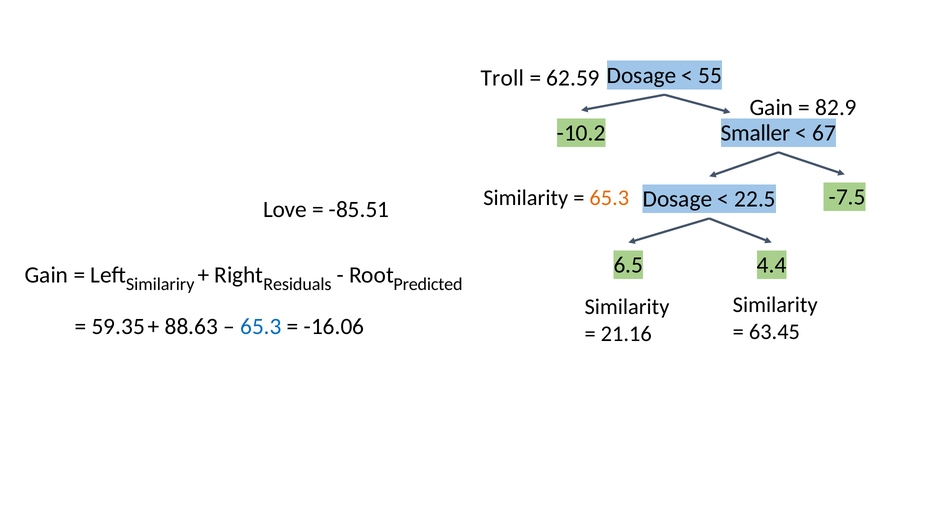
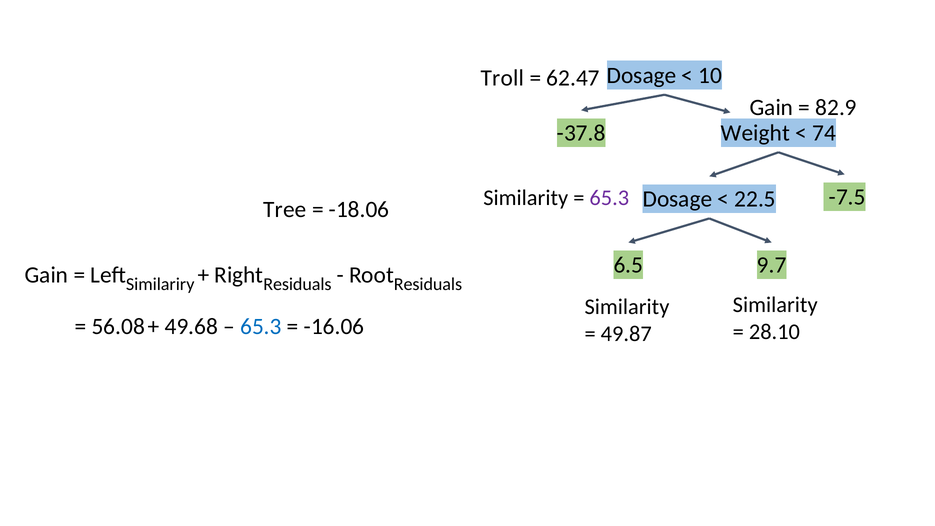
55: 55 -> 10
62.59: 62.59 -> 62.47
-10.2: -10.2 -> -37.8
Smaller: Smaller -> Weight
67: 67 -> 74
65.3 at (609, 198) colour: orange -> purple
Love: Love -> Tree
-85.51: -85.51 -> -18.06
4.4: 4.4 -> 9.7
Predicted at (428, 284): Predicted -> Residuals
59.35: 59.35 -> 56.08
88.63: 88.63 -> 49.68
63.45: 63.45 -> 28.10
21.16: 21.16 -> 49.87
